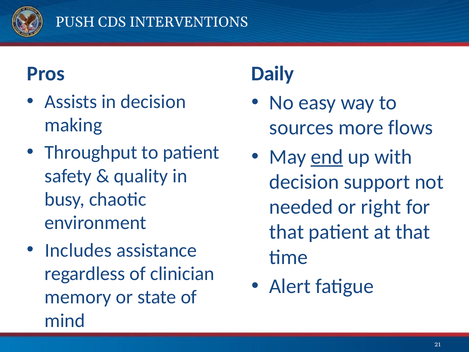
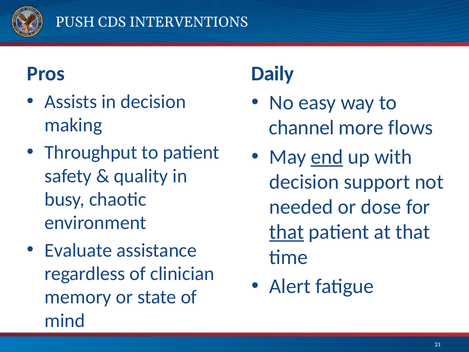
sources: sources -> channel
right: right -> dose
that at (287, 232) underline: none -> present
Includes: Includes -> Evaluate
